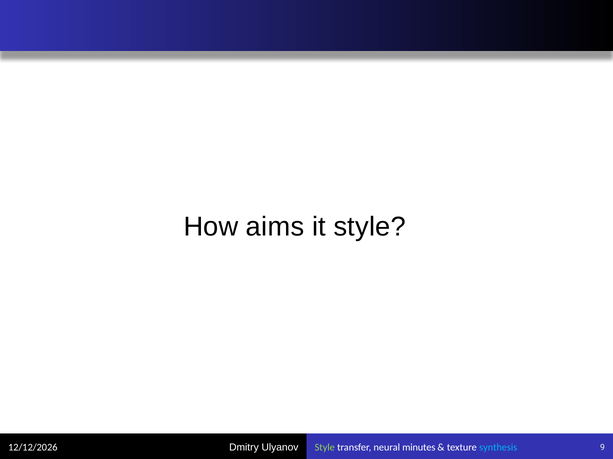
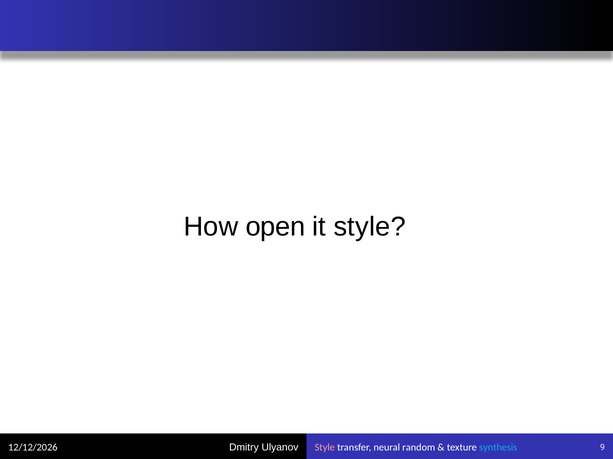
aims: aims -> open
Style at (325, 448) colour: light green -> pink
minutes: minutes -> random
